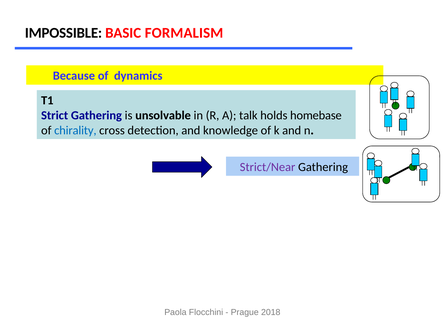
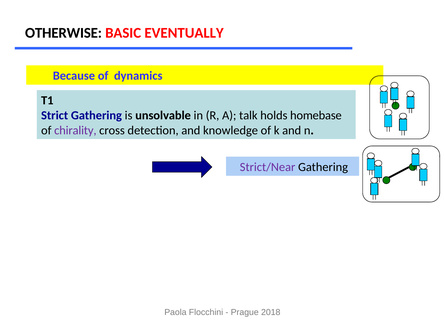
IMPOSSIBLE: IMPOSSIBLE -> OTHERWISE
FORMALISM: FORMALISM -> EVENTUALLY
chirality colour: blue -> purple
